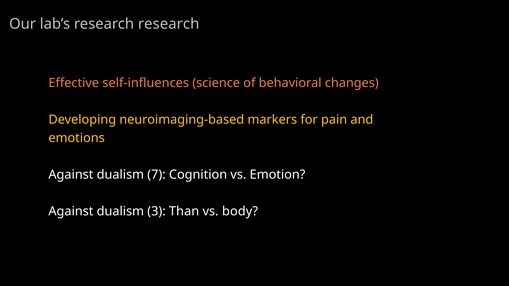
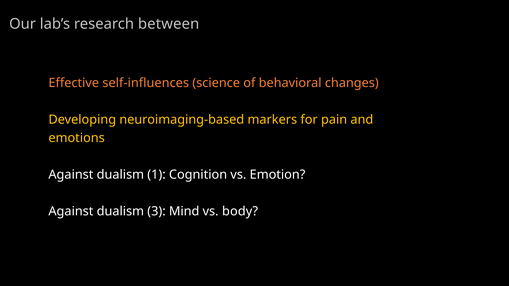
research research: research -> between
7: 7 -> 1
Than: Than -> Mind
